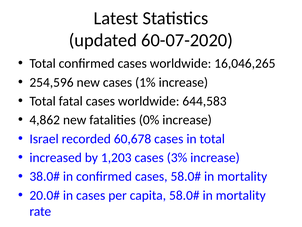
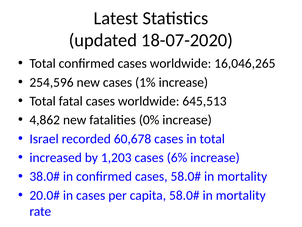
60-07-2020: 60-07-2020 -> 18-07-2020
644,583: 644,583 -> 645,513
3%: 3% -> 6%
